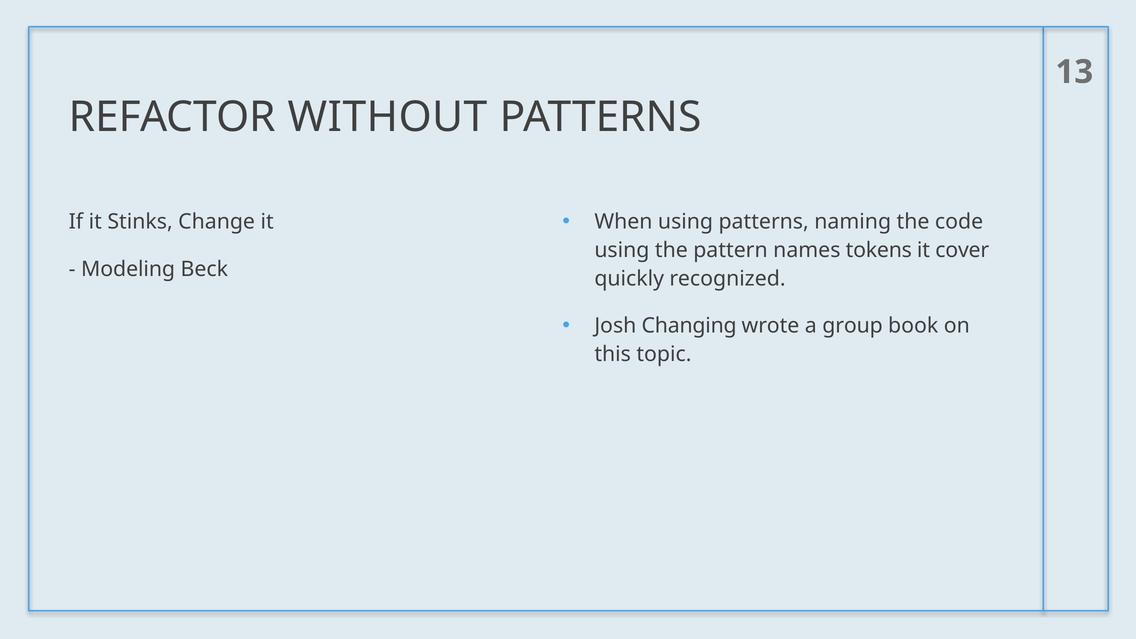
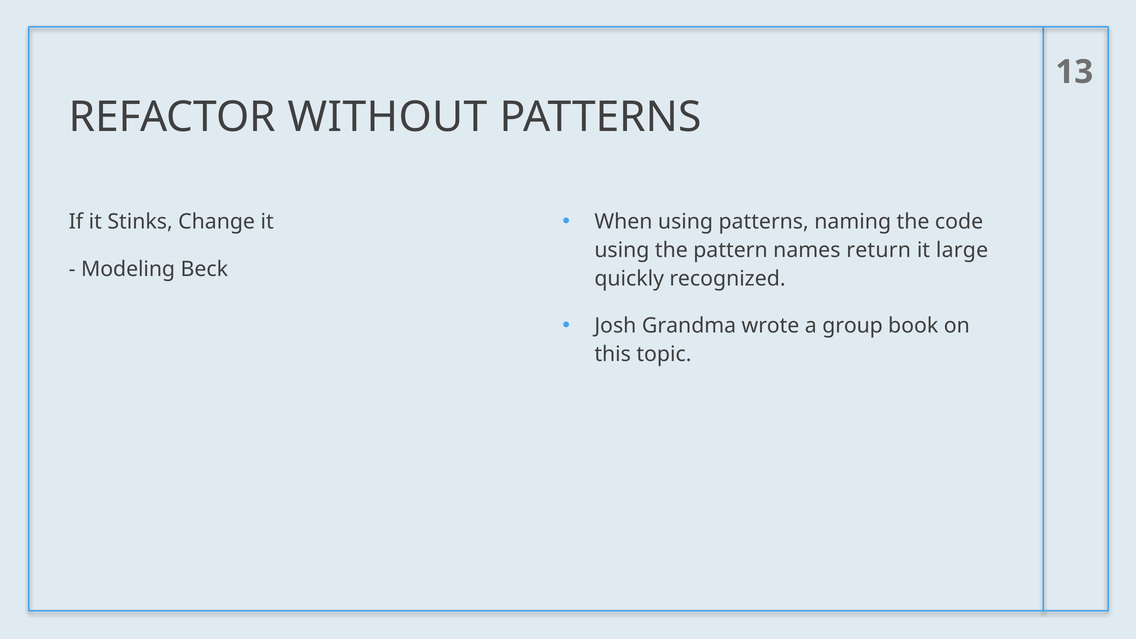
tokens: tokens -> return
cover: cover -> large
Changing: Changing -> Grandma
